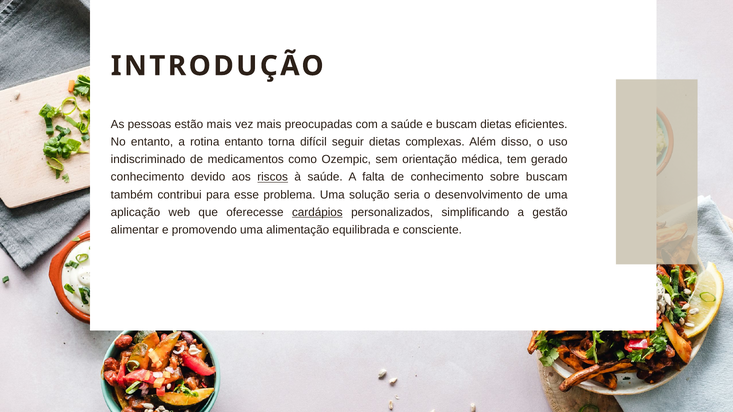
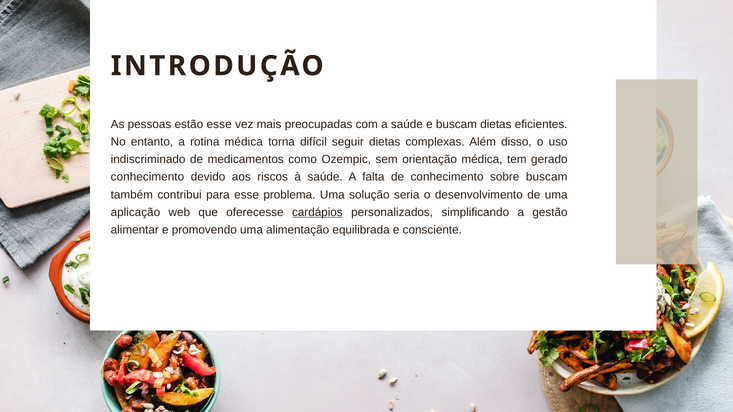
estão mais: mais -> esse
rotina entanto: entanto -> médica
riscos underline: present -> none
